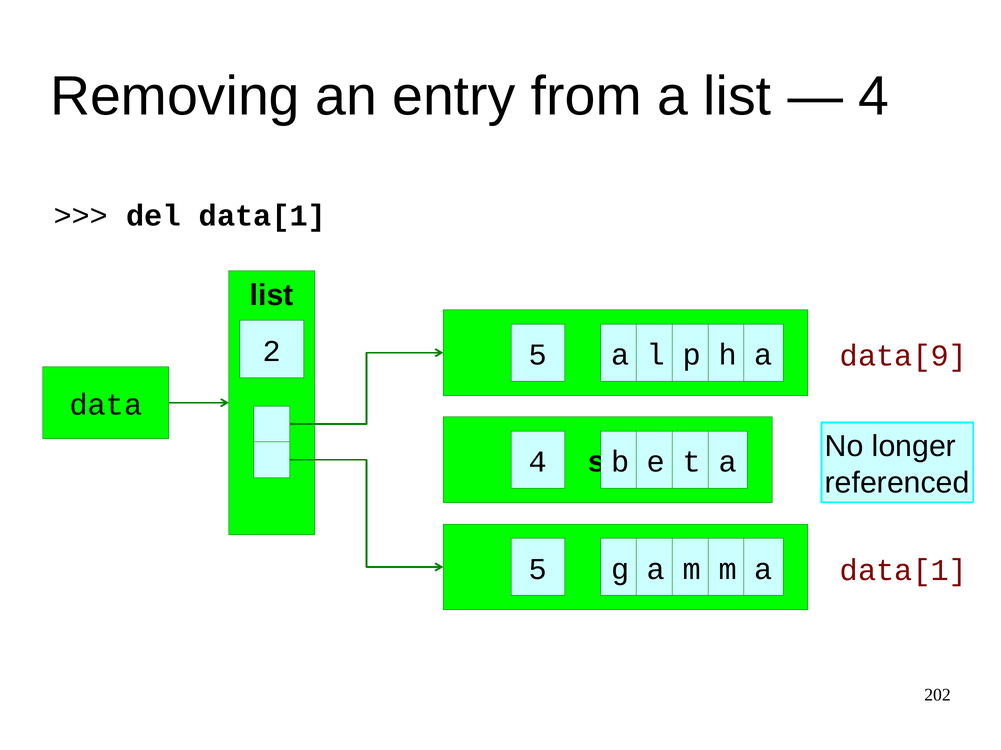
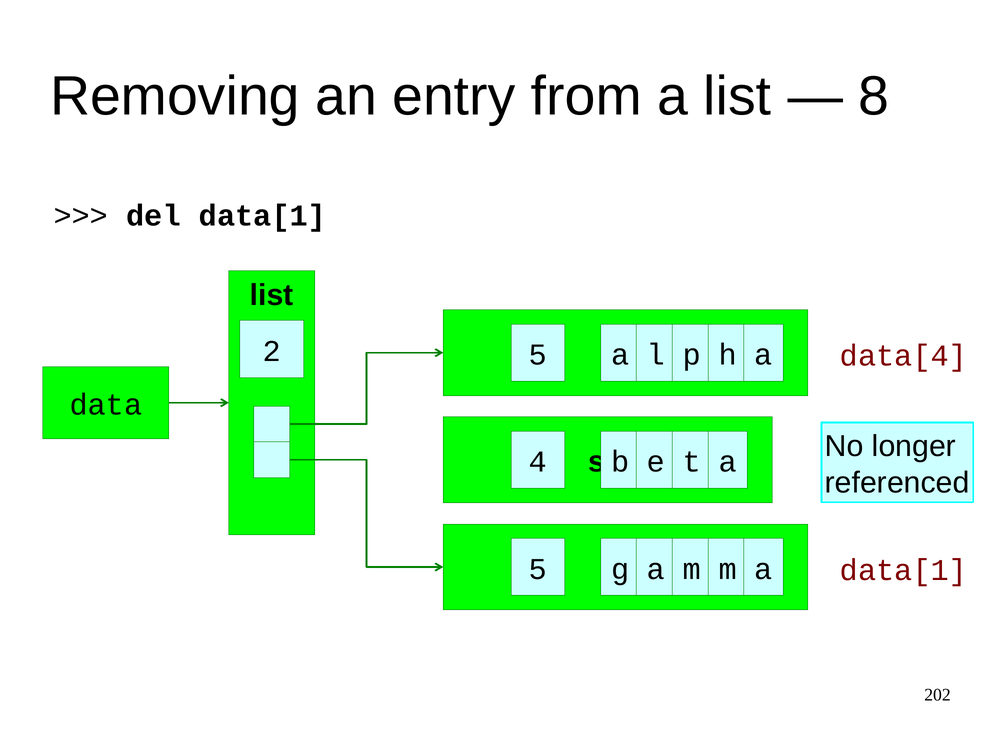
4 at (874, 96): 4 -> 8
data[9: data[9 -> data[4
